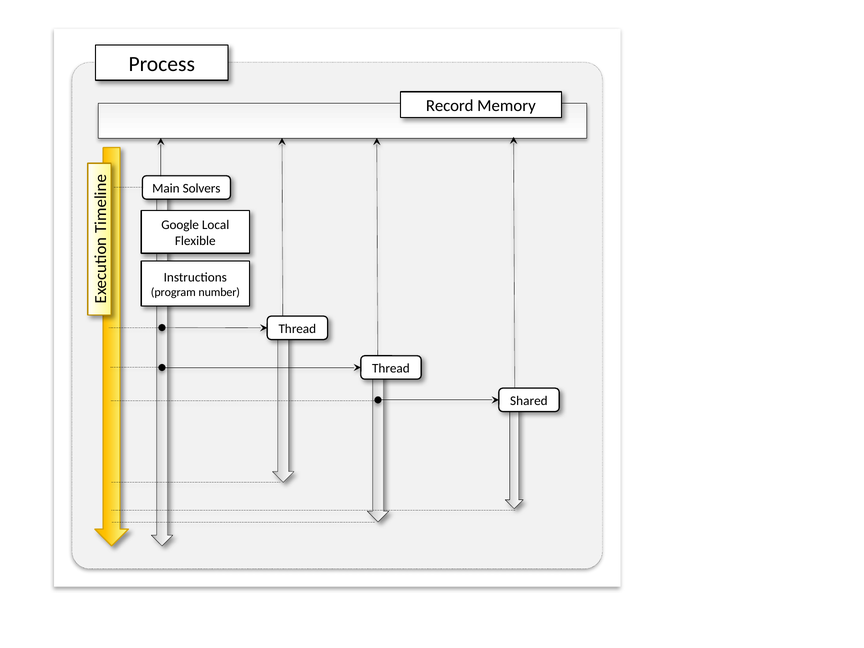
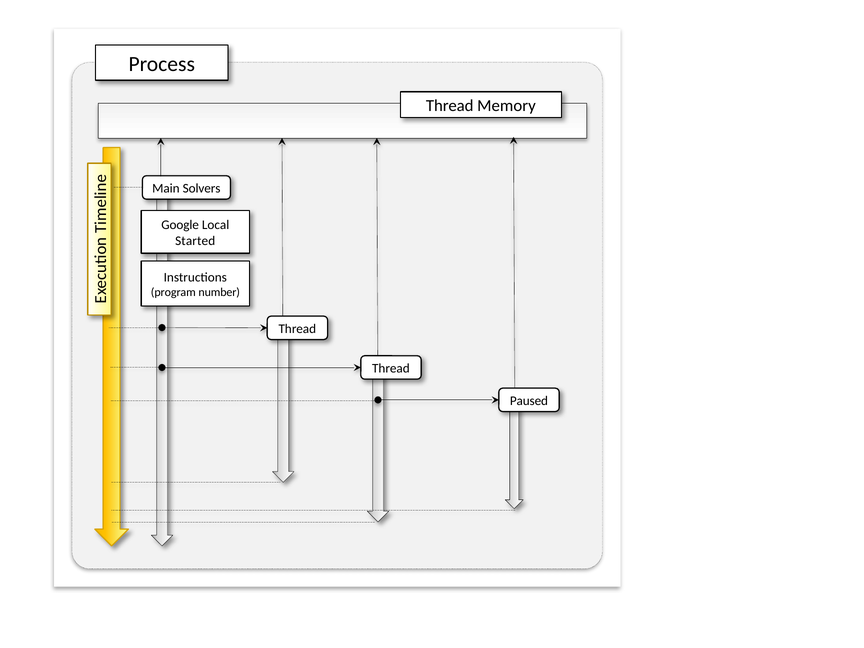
Record at (450, 106): Record -> Thread
Flexible: Flexible -> Started
Shared: Shared -> Paused
